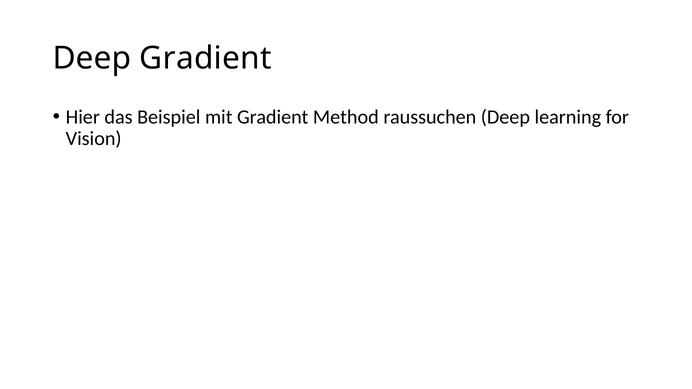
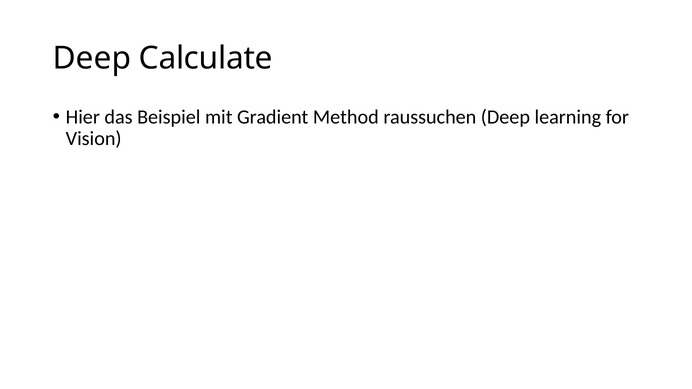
Deep Gradient: Gradient -> Calculate
